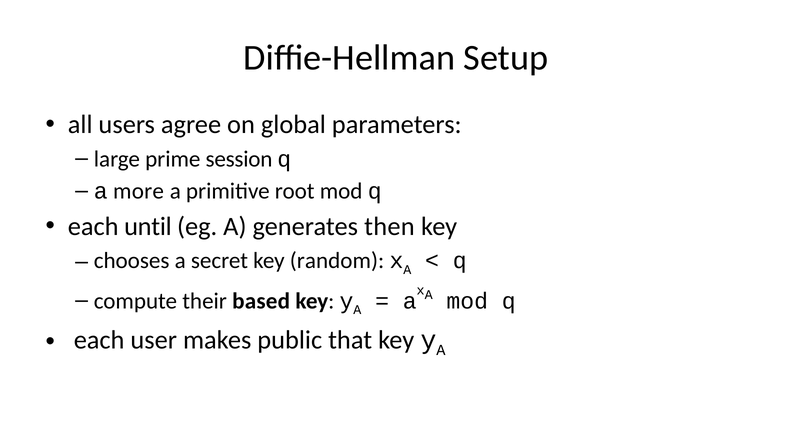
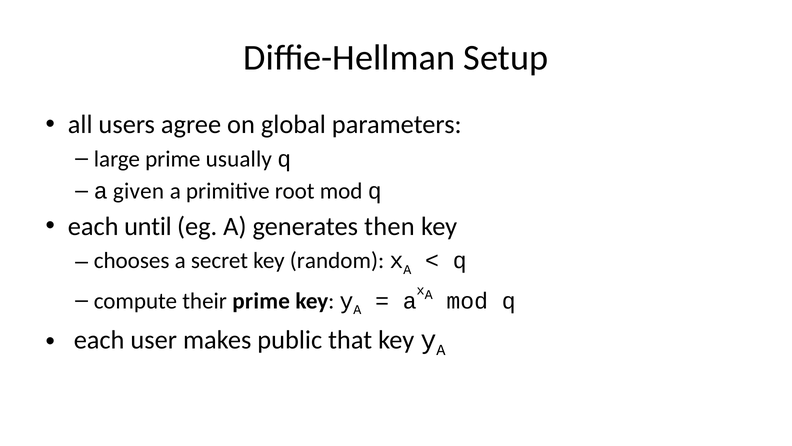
session: session -> usually
more: more -> given
their based: based -> prime
